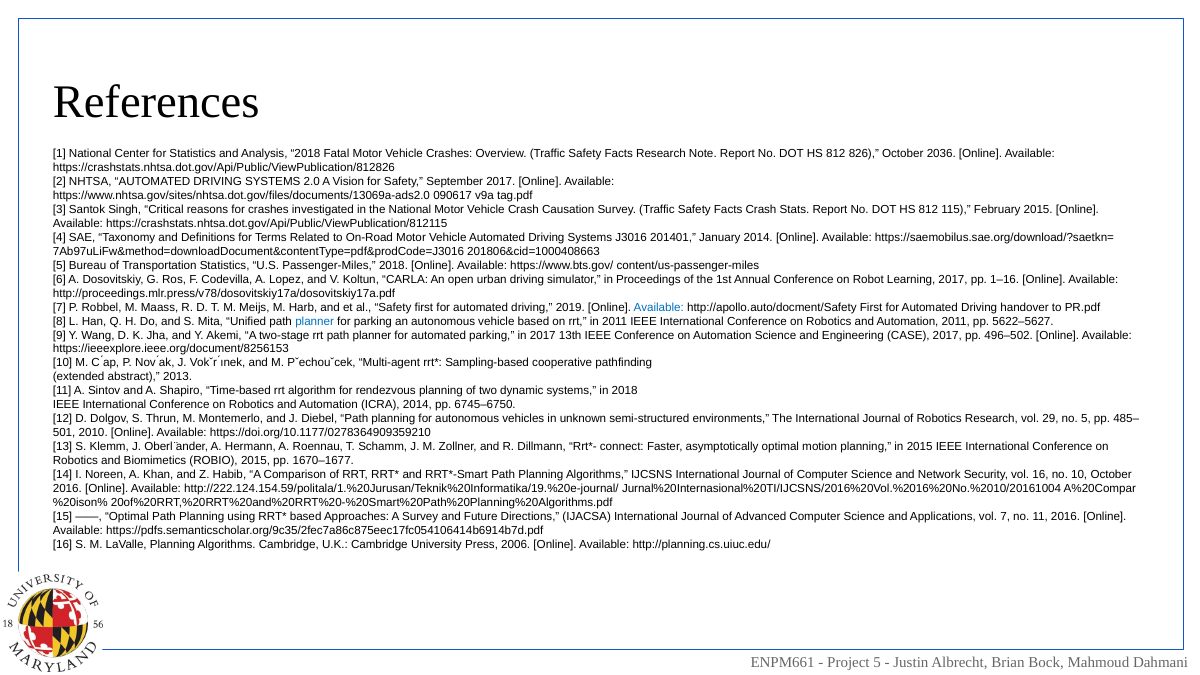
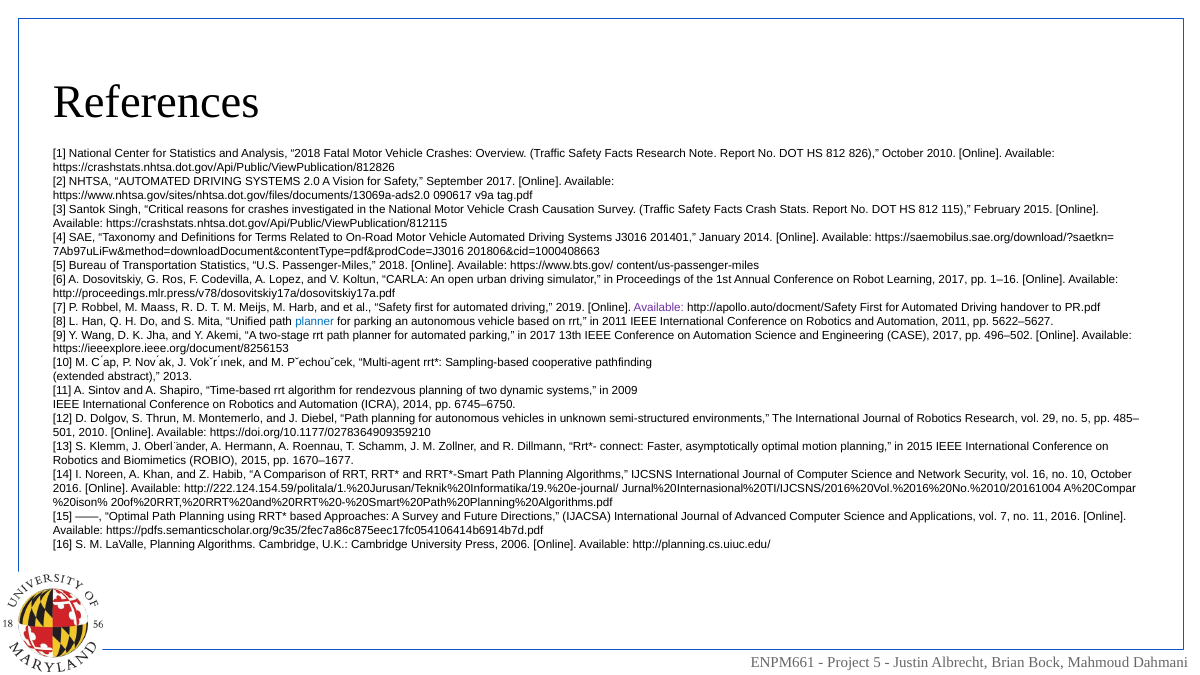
October 2036: 2036 -> 2010
Available at (659, 307) colour: blue -> purple
in 2018: 2018 -> 2009
